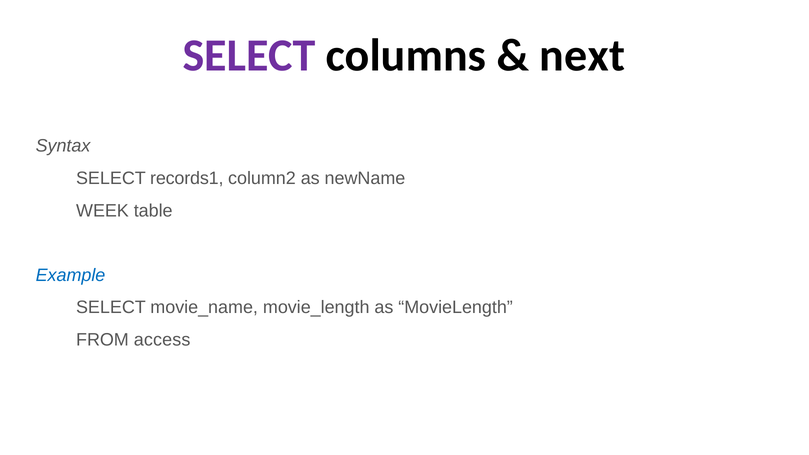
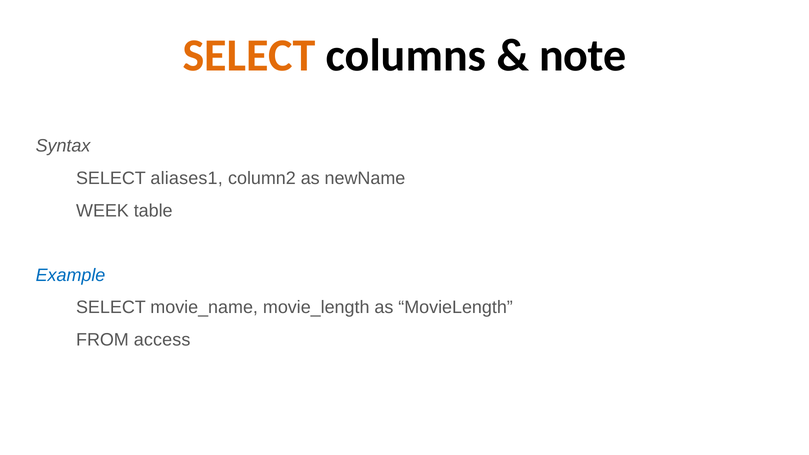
SELECT at (249, 55) colour: purple -> orange
next: next -> note
records1: records1 -> aliases1
